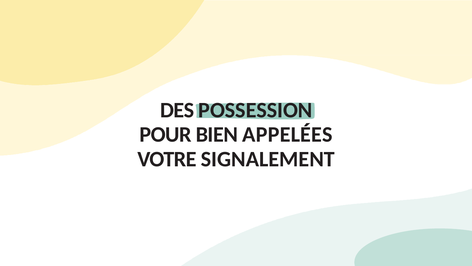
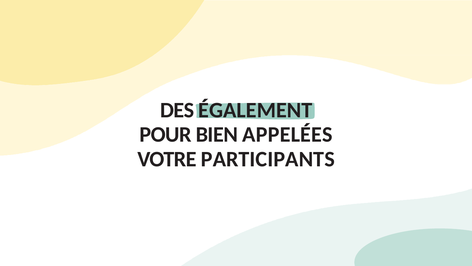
POSSESSION: POSSESSION -> ÉGALEMENT
SIGNALEMENT: SIGNALEMENT -> PARTICIPANTS
